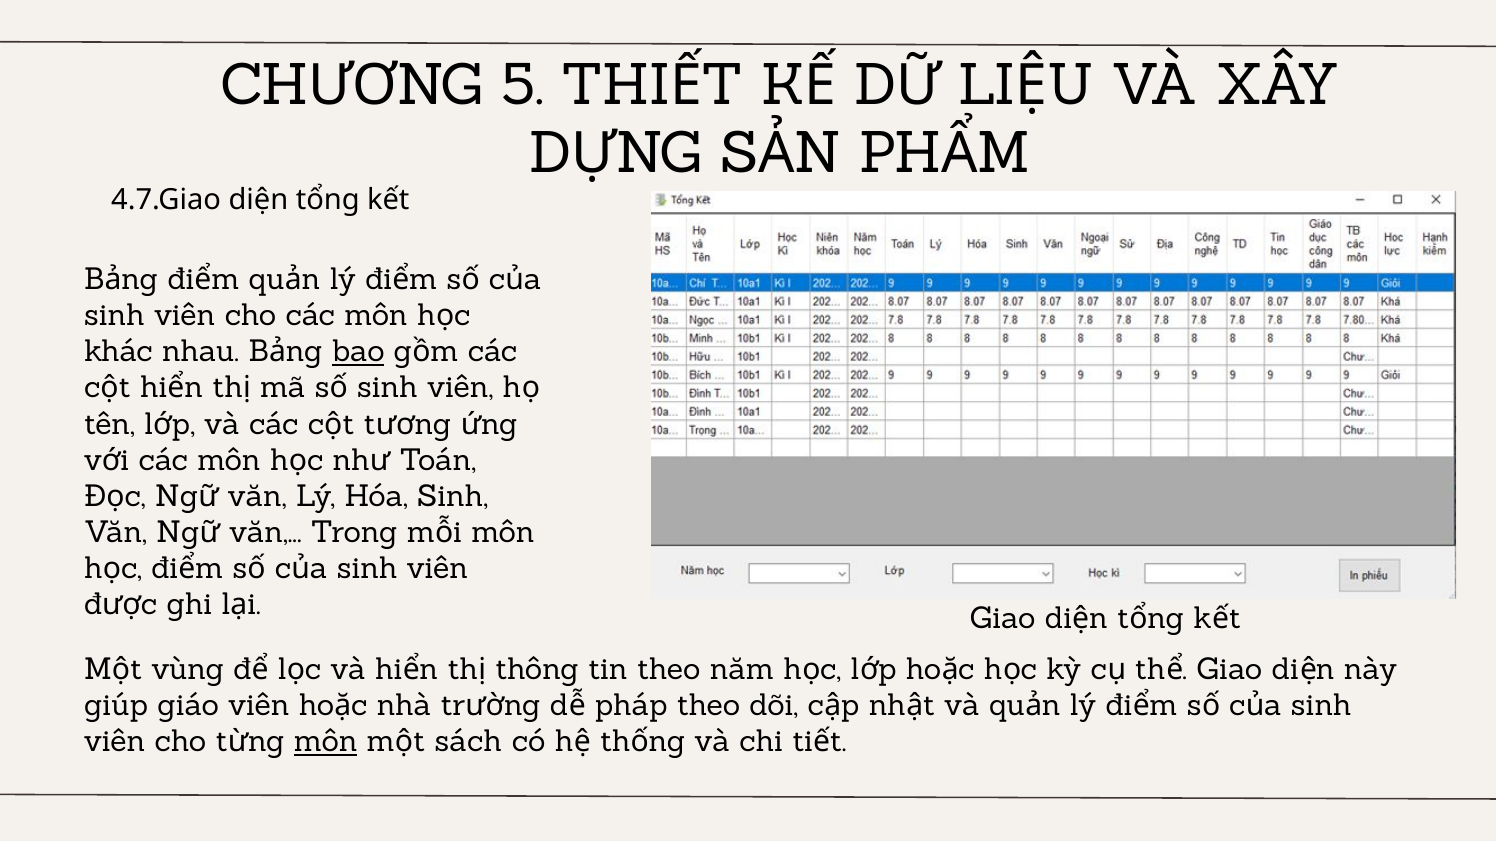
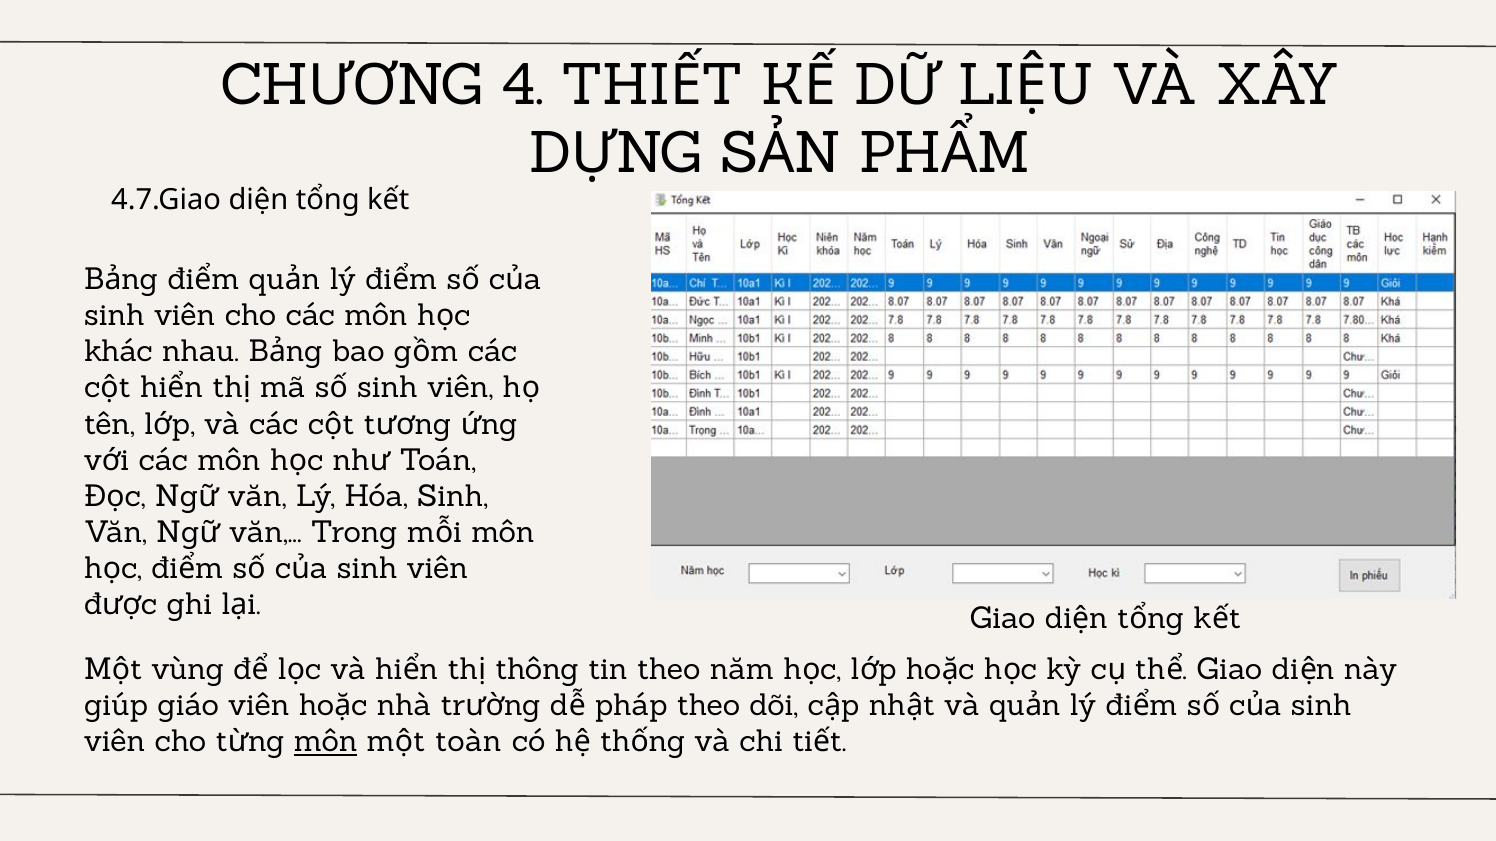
5: 5 -> 4
bao underline: present -> none
sách: sách -> toàn
